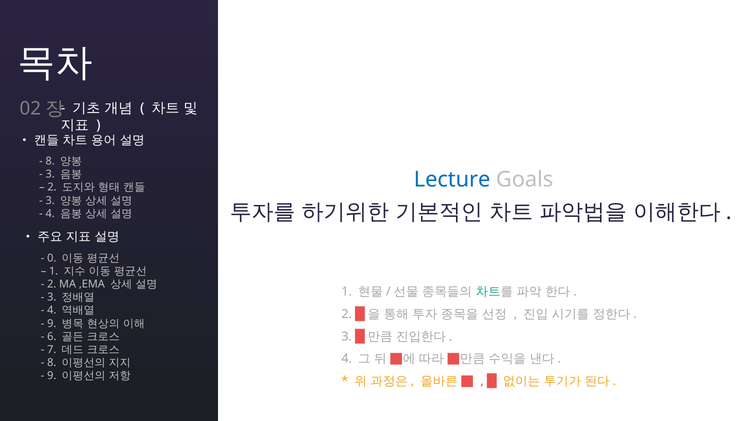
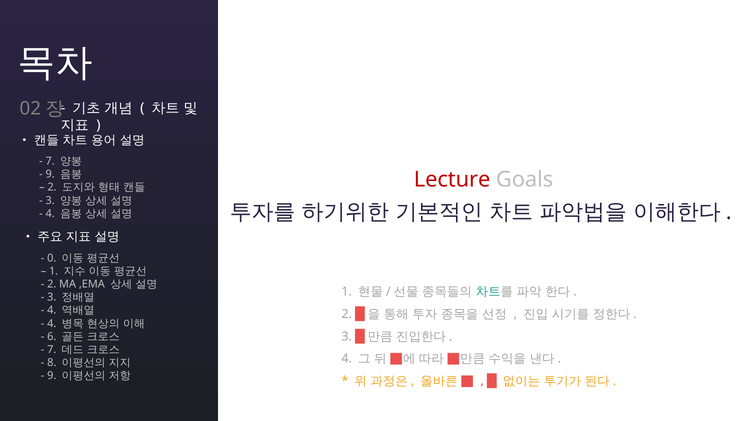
8 at (50, 161): 8 -> 7
3 at (50, 174): 3 -> 9
Lecture colour: blue -> red
9 at (52, 324): 9 -> 4
